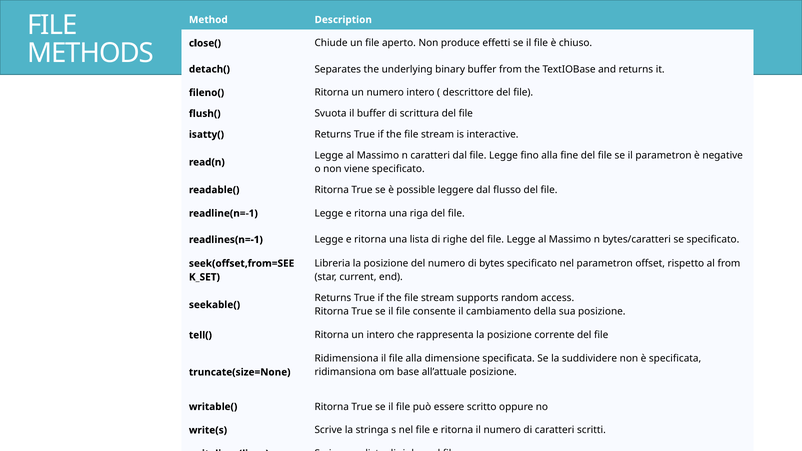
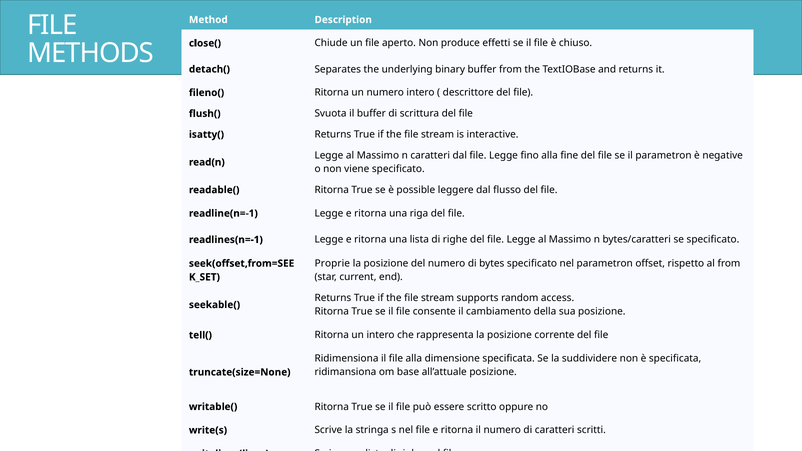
Libreria: Libreria -> Proprie
